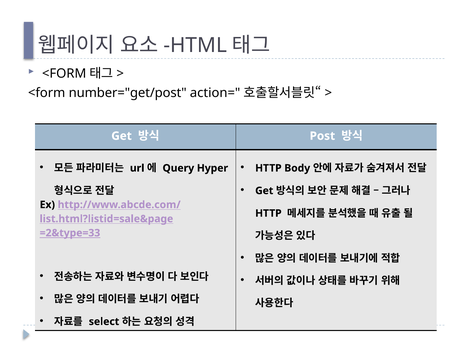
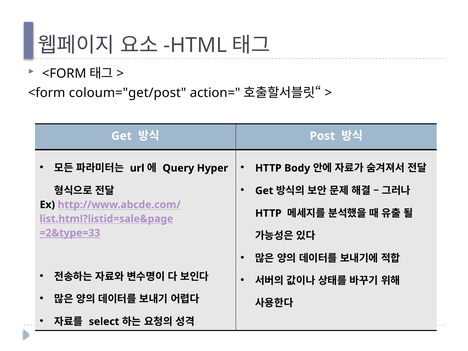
number="get/post: number="get/post -> coloum="get/post
